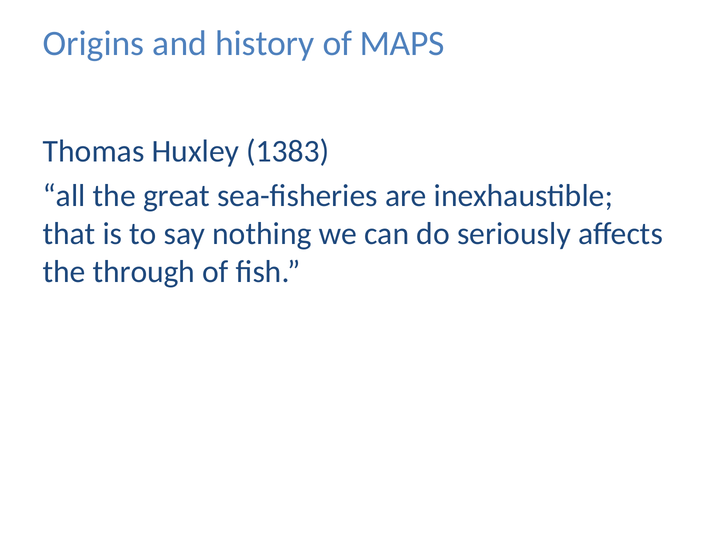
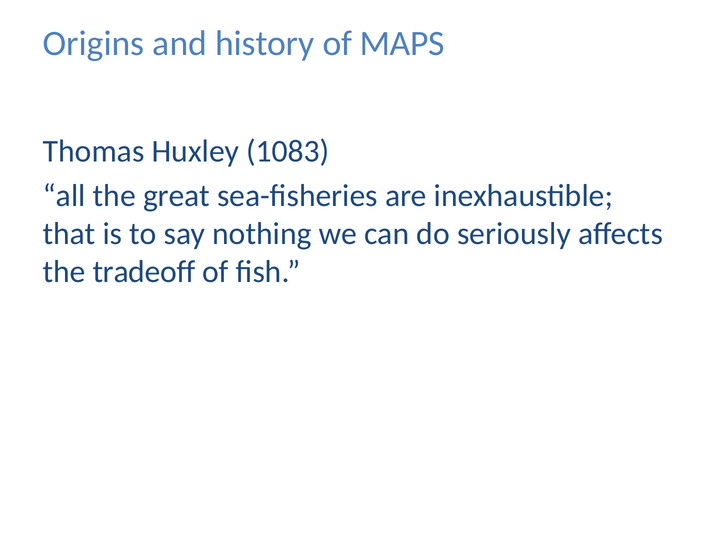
1383: 1383 -> 1083
through: through -> tradeoff
